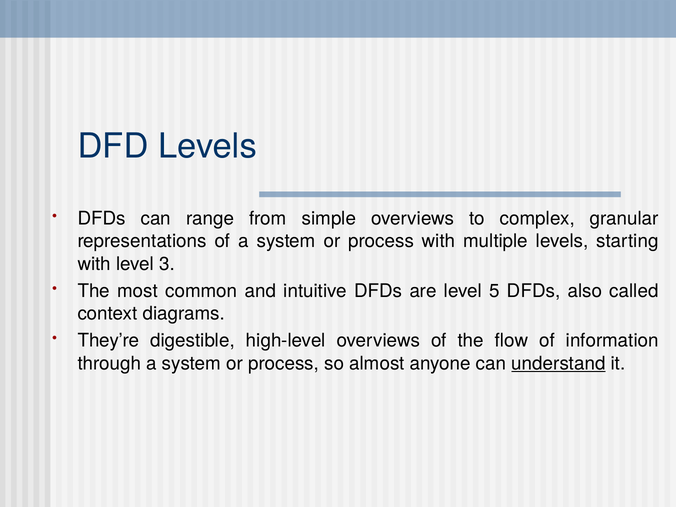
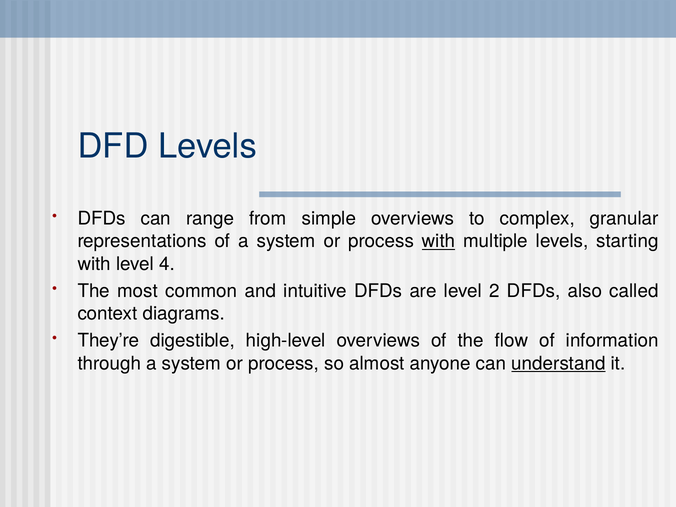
with at (439, 241) underline: none -> present
3: 3 -> 4
5: 5 -> 2
